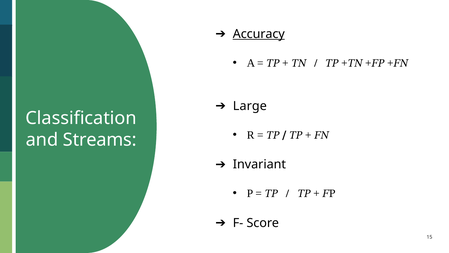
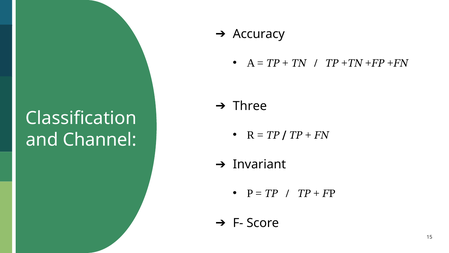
Accuracy underline: present -> none
Large: Large -> Three
Streams: Streams -> Channel
